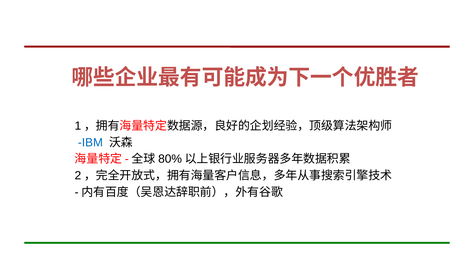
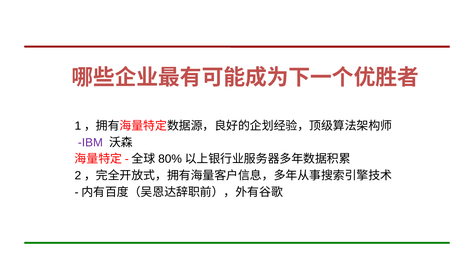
IBM colour: blue -> purple
